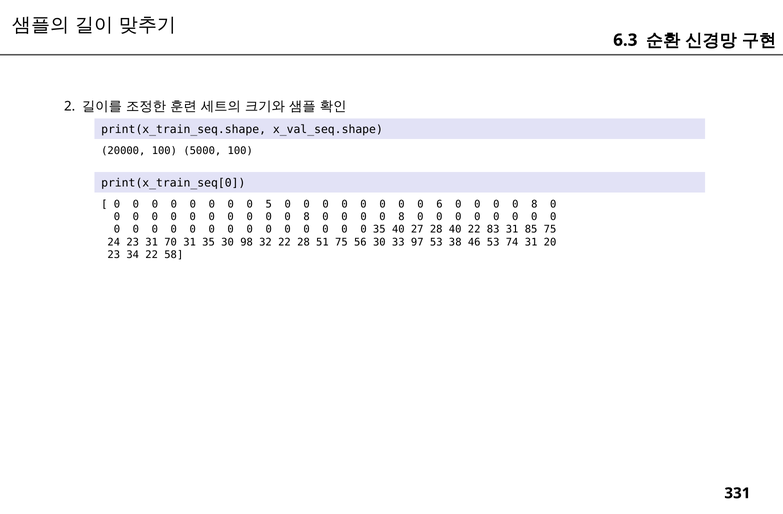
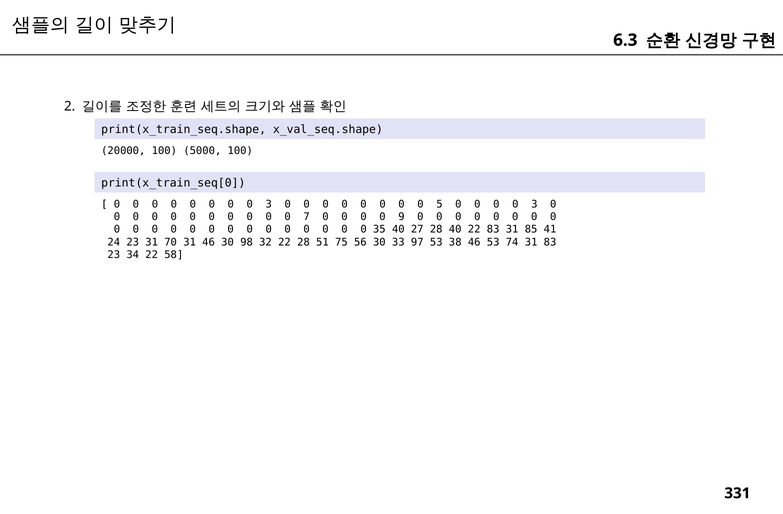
5 at (269, 205): 5 -> 3
6: 6 -> 5
8 at (534, 205): 8 -> 3
8 at (307, 217): 8 -> 7
8 at (401, 217): 8 -> 9
85 75: 75 -> 41
31 35: 35 -> 46
31 20: 20 -> 83
